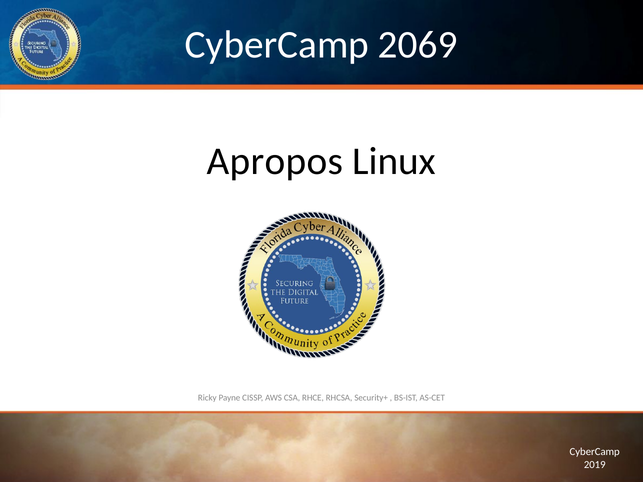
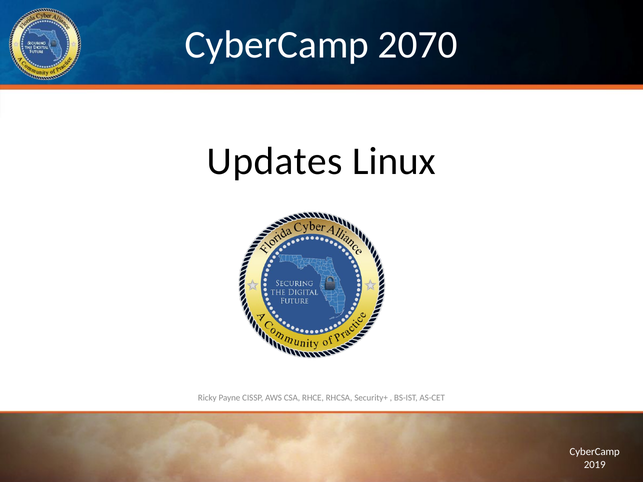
2069: 2069 -> 2070
Apropos: Apropos -> Updates
